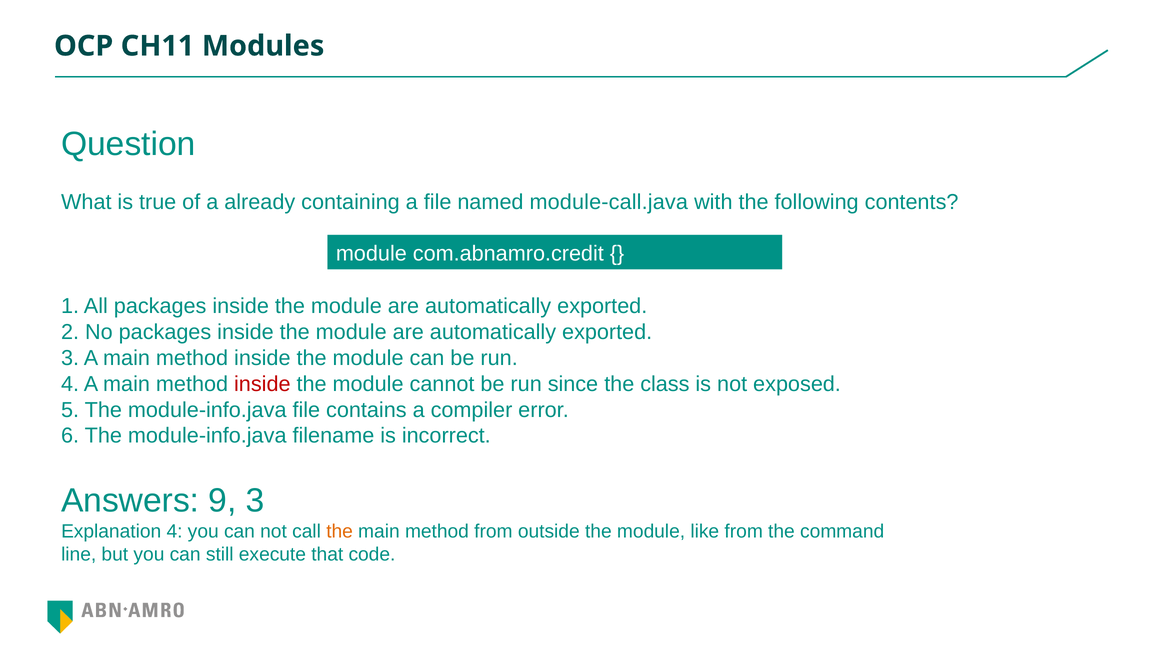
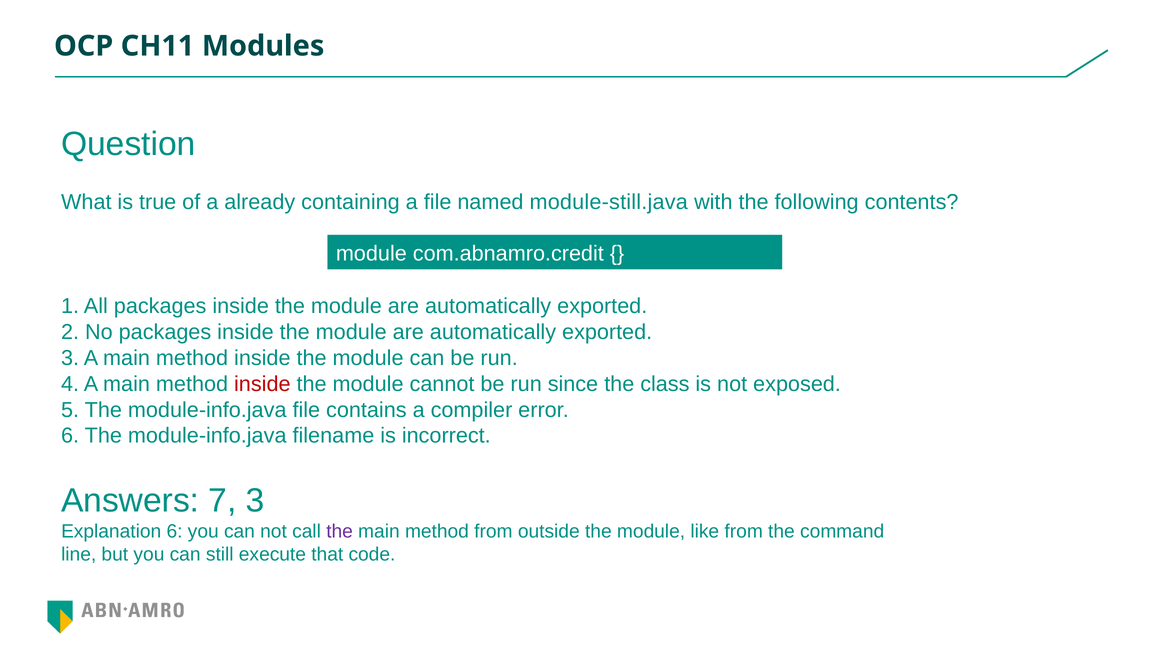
module-call.java: module-call.java -> module-still.java
9: 9 -> 7
Explanation 4: 4 -> 6
the at (340, 532) colour: orange -> purple
